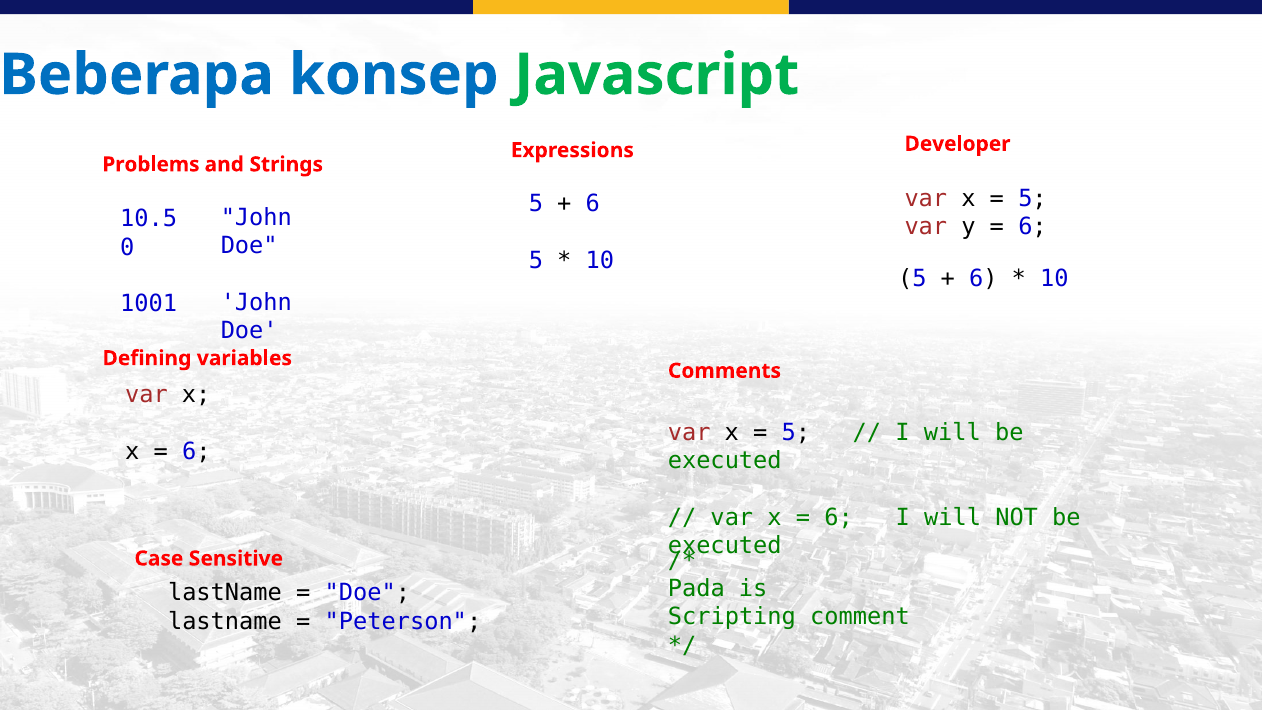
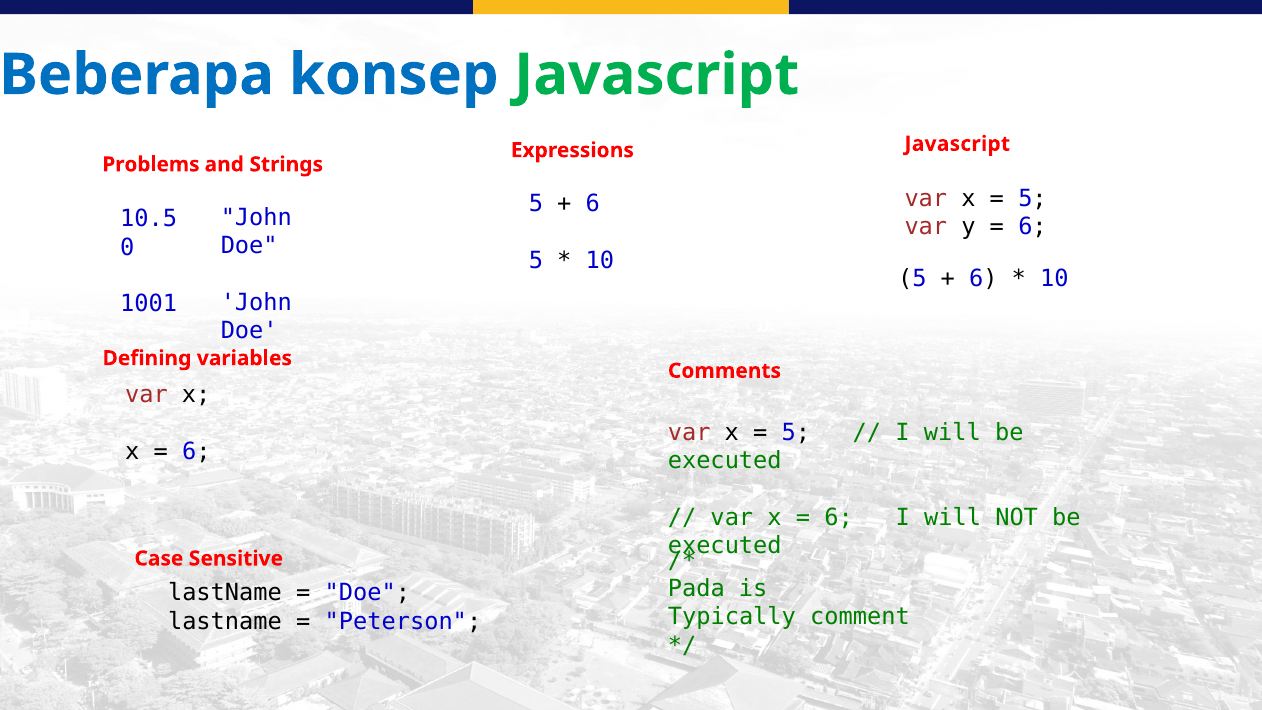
Developer at (958, 144): Developer -> Javascript
Scripting: Scripting -> Typically
